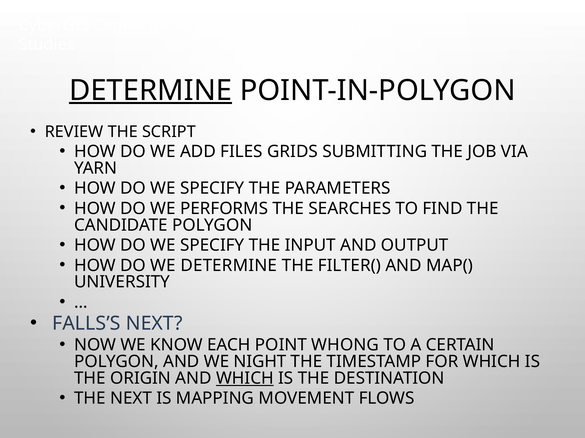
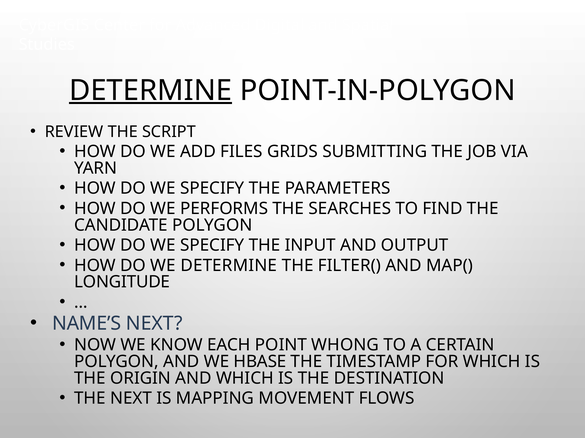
UNIVERSITY: UNIVERSITY -> LONGITUDE
FALLS’S: FALLS’S -> NAME’S
NIGHT: NIGHT -> HBASE
WHICH at (245, 379) underline: present -> none
